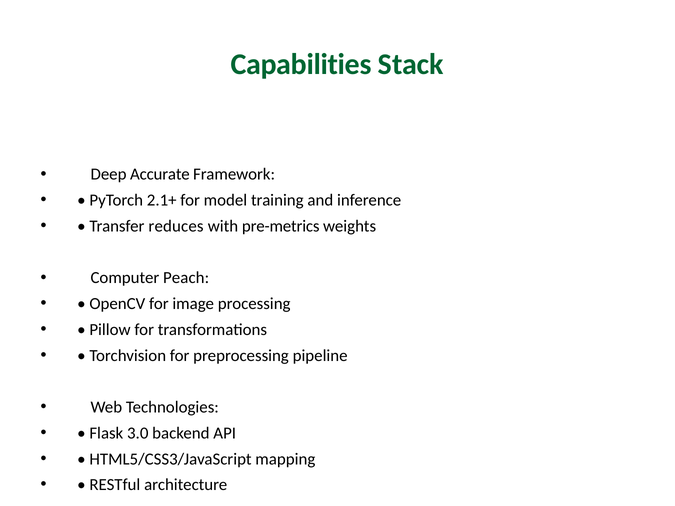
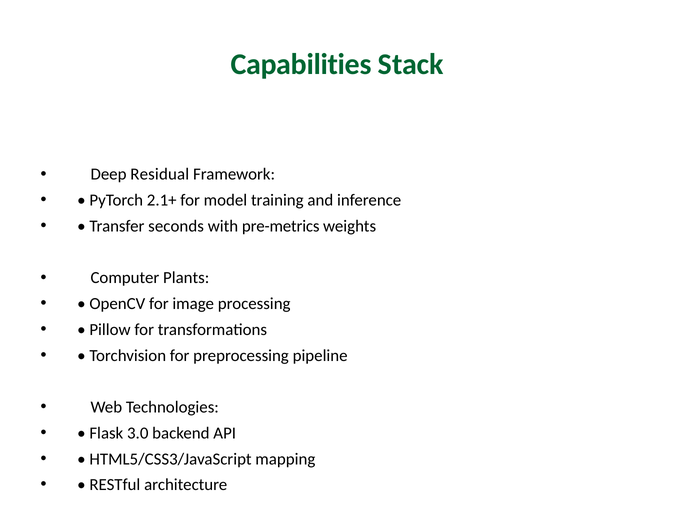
Accurate: Accurate -> Residual
reduces: reduces -> seconds
Peach: Peach -> Plants
